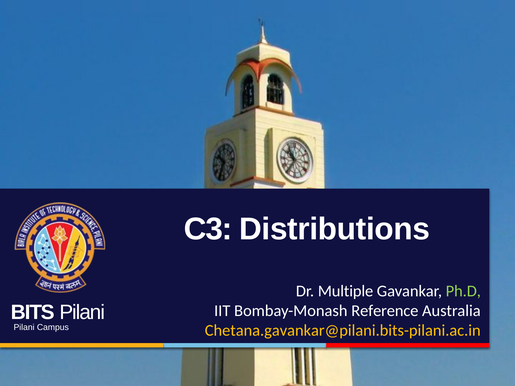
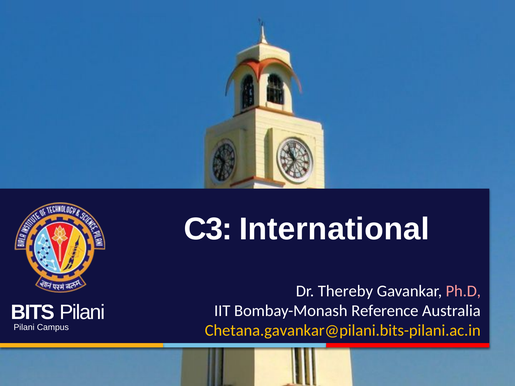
Distributions: Distributions -> International
Multiple: Multiple -> Thereby
Ph.D colour: light green -> pink
